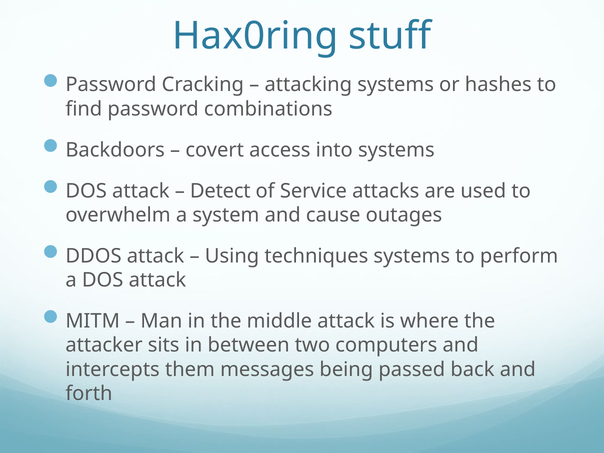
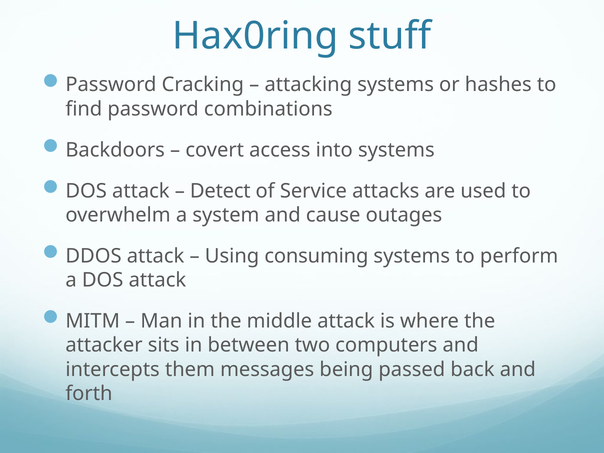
techniques: techniques -> consuming
